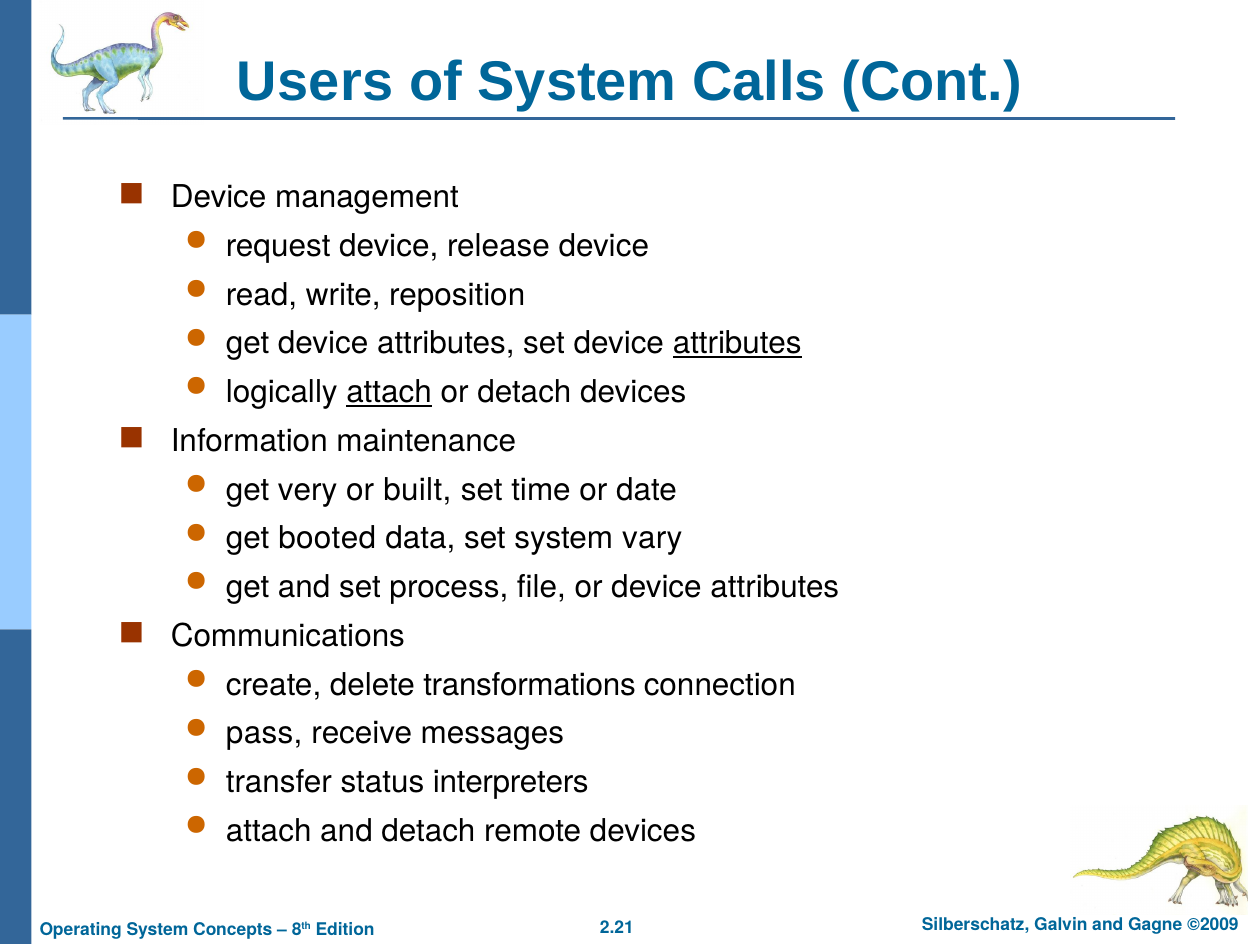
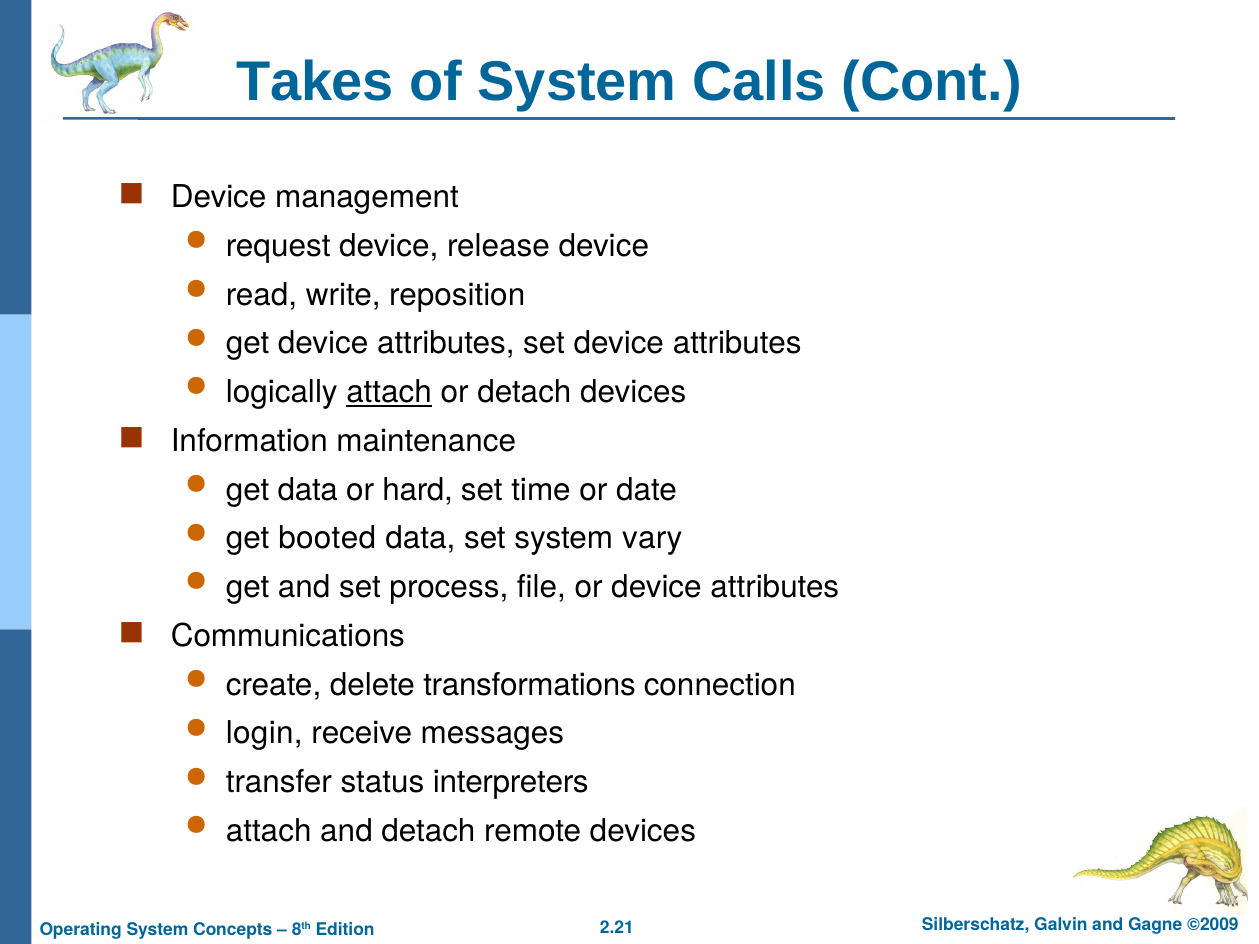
Users: Users -> Takes
attributes at (737, 344) underline: present -> none
get very: very -> data
built: built -> hard
pass: pass -> login
